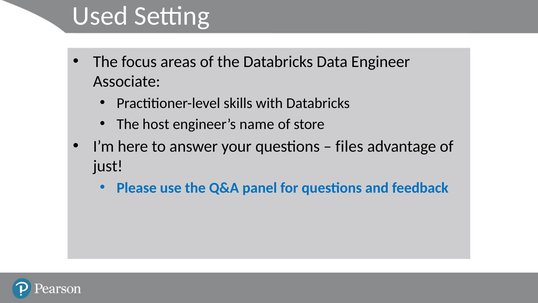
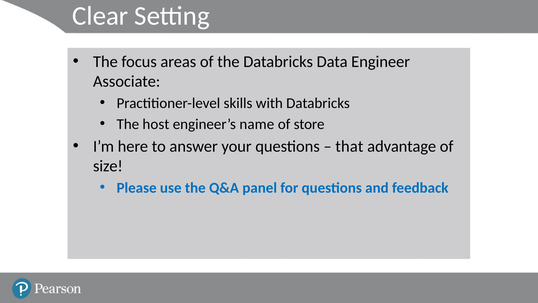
Used: Used -> Clear
files: files -> that
just: just -> size
